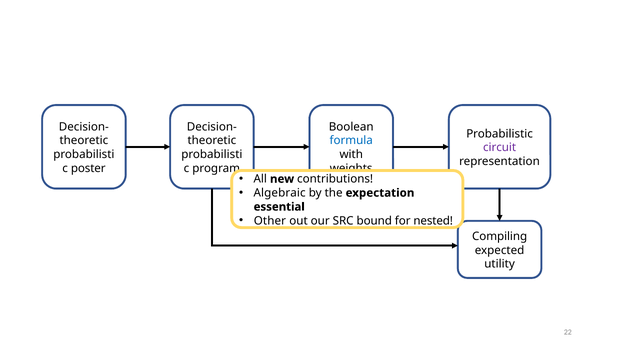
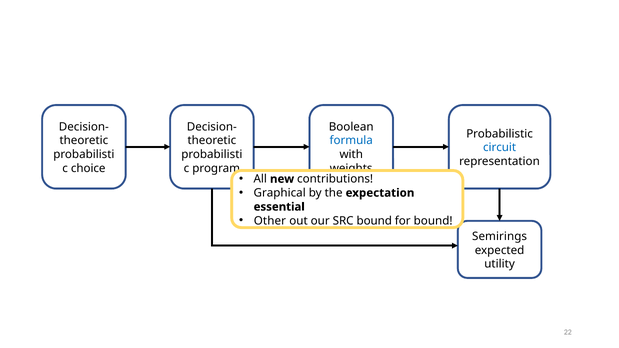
circuit colour: purple -> blue
poster: poster -> choice
Algebraic: Algebraic -> Graphical
for nested: nested -> bound
Compiling: Compiling -> Semirings
